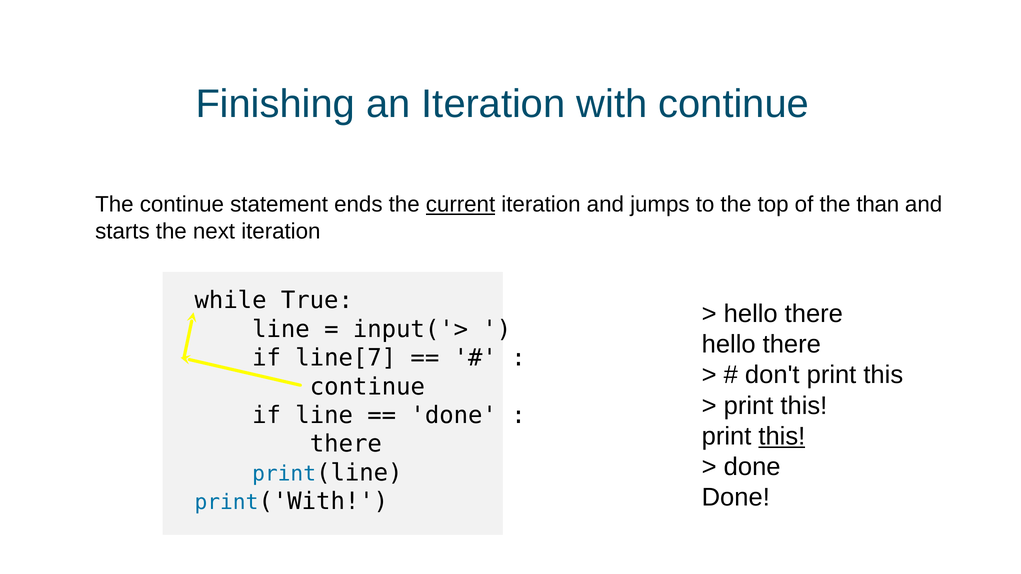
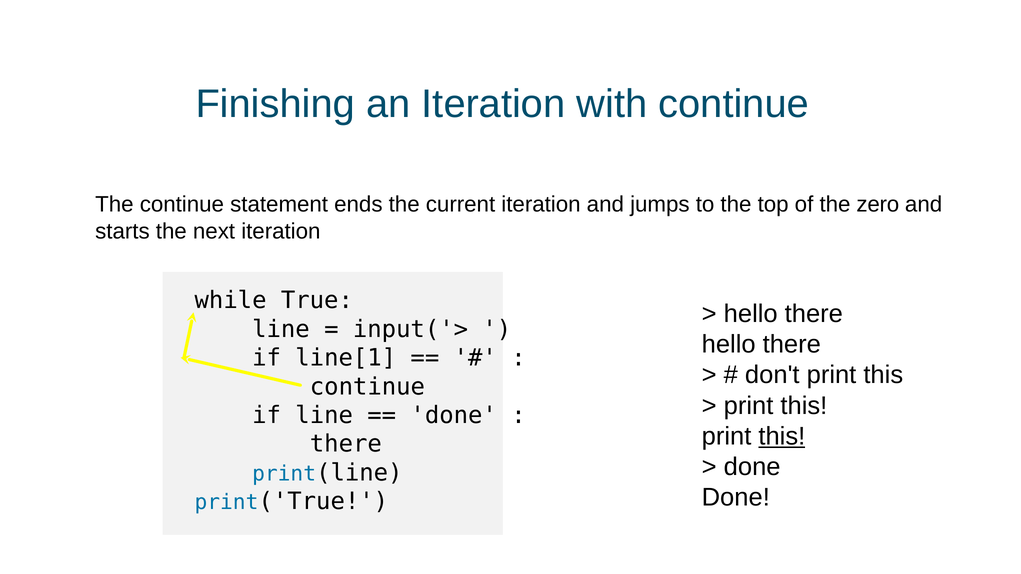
current underline: present -> none
than: than -> zero
line[7: line[7 -> line[1
print With: With -> True
